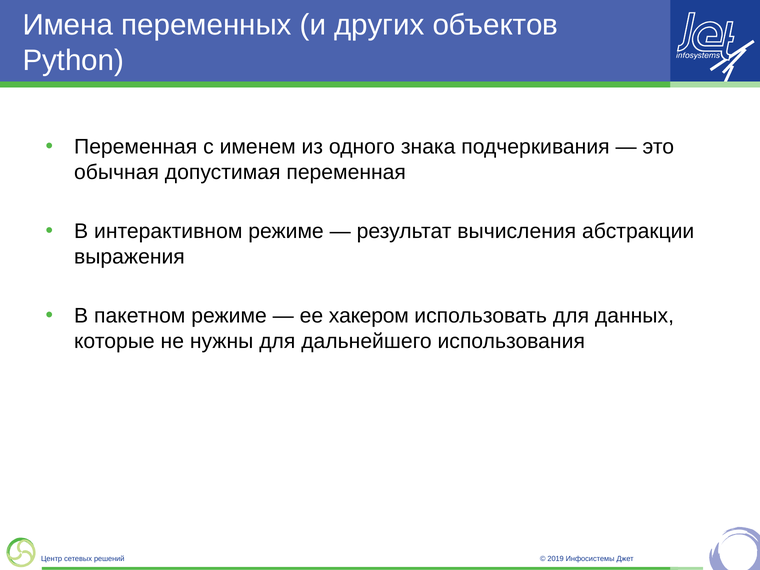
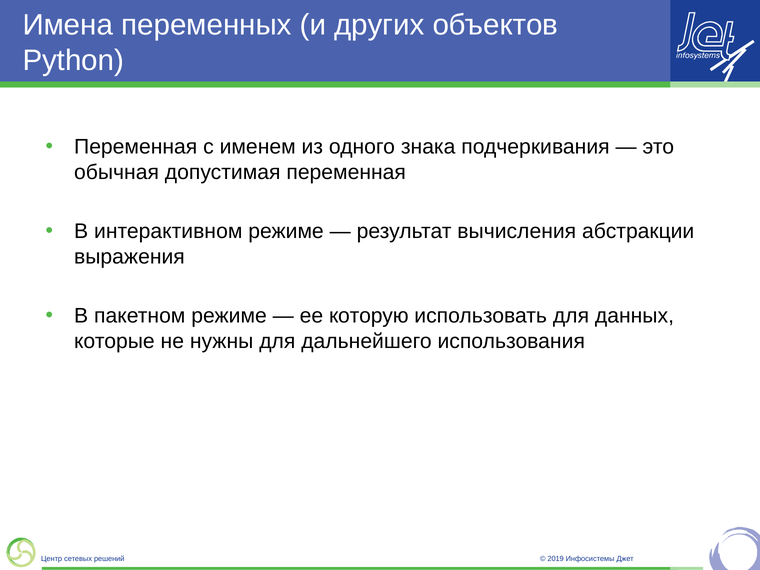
хакером: хакером -> которую
